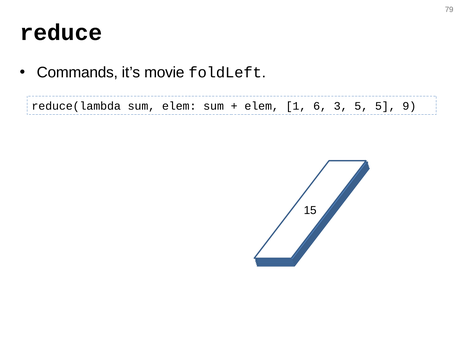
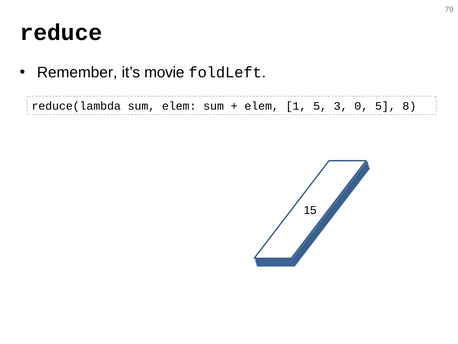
Commands: Commands -> Remember
1 6: 6 -> 5
3 5: 5 -> 0
9: 9 -> 8
